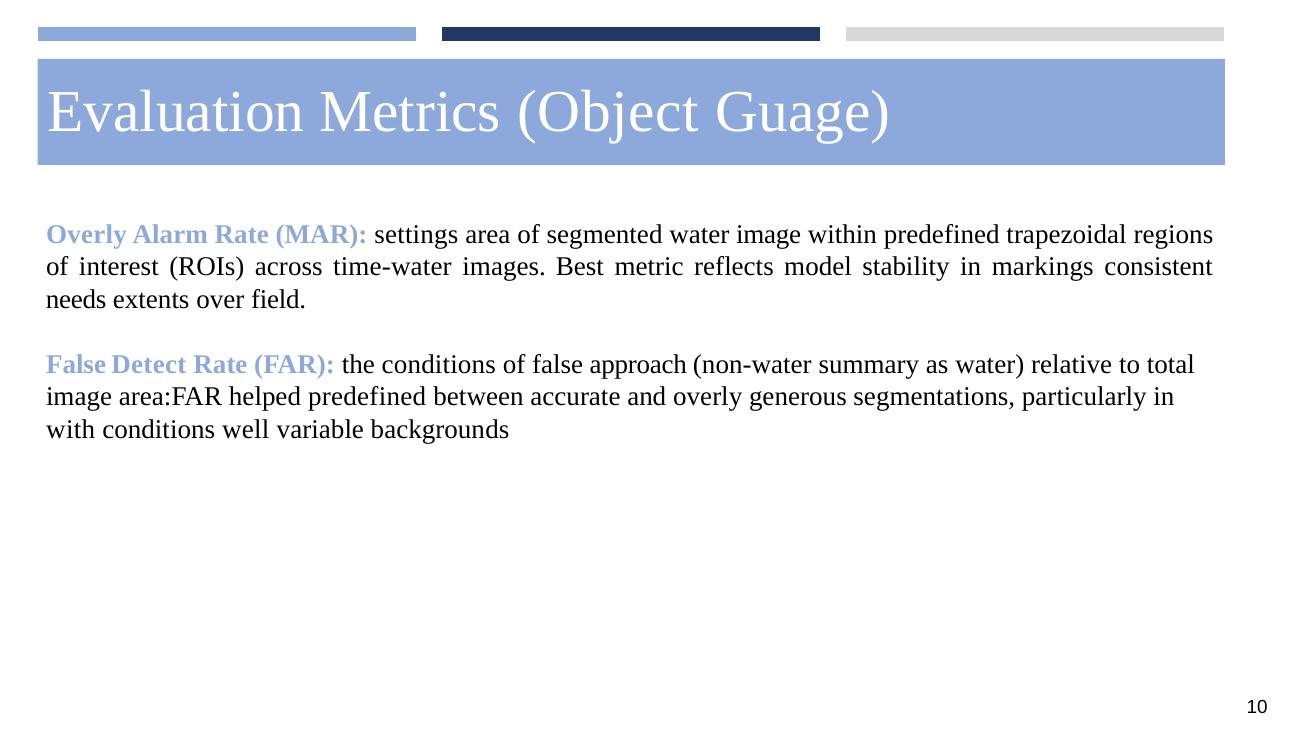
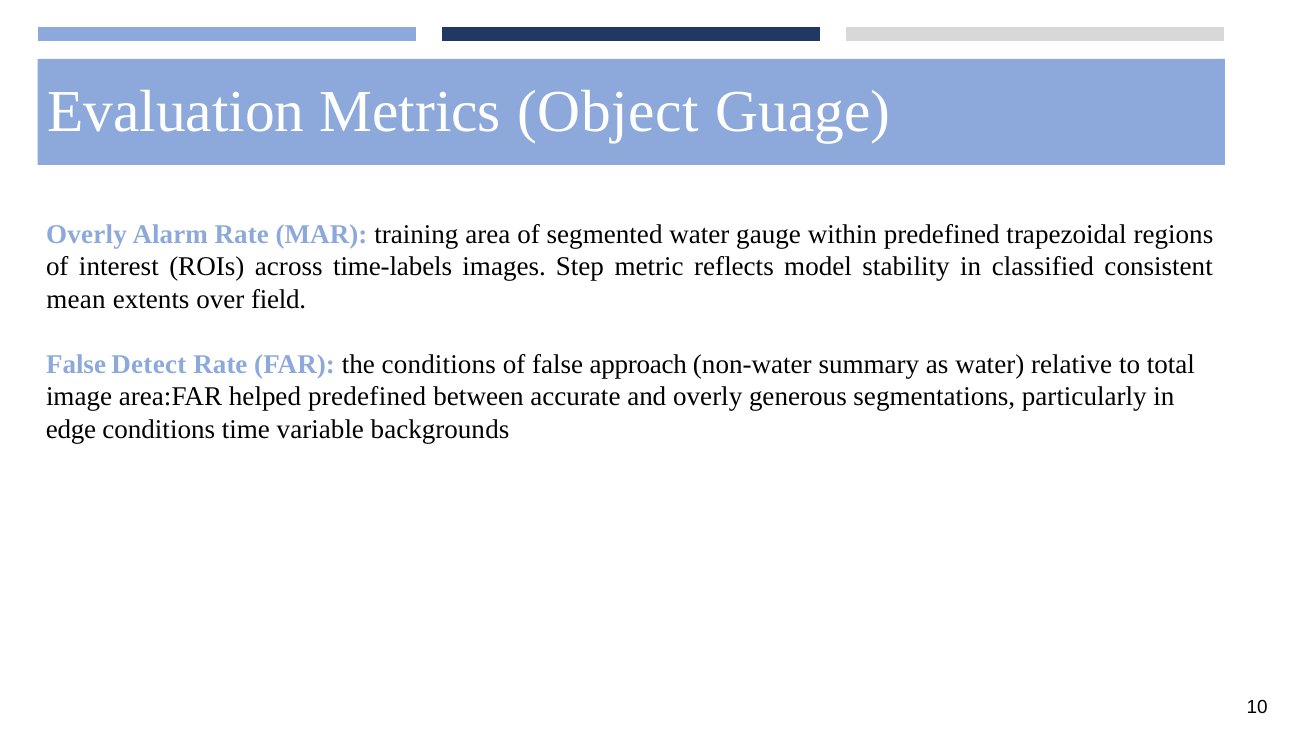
settings: settings -> training
water image: image -> gauge
time-water: time-water -> time-labels
Best: Best -> Step
markings: markings -> classified
needs: needs -> mean
with: with -> edge
well: well -> time
